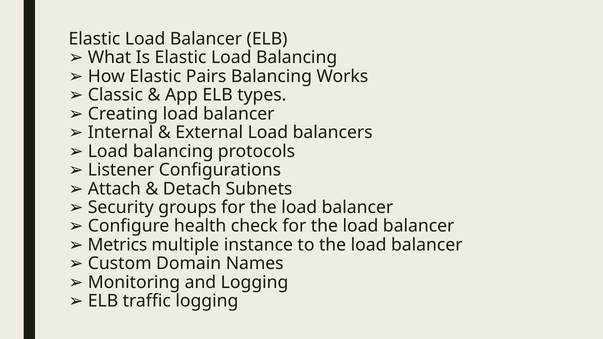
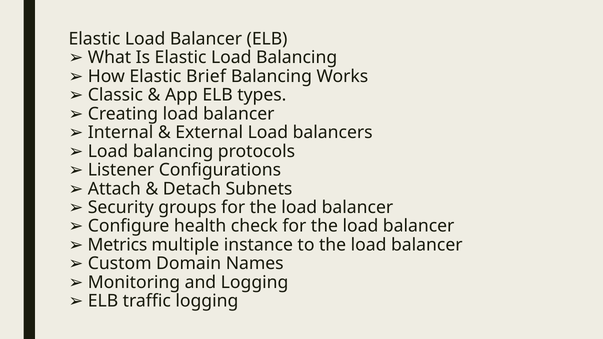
Pairs: Pairs -> Brief
